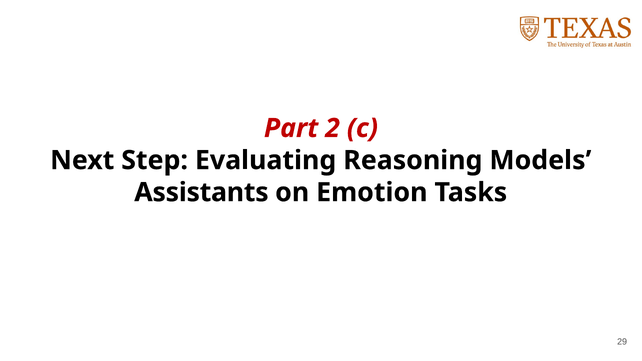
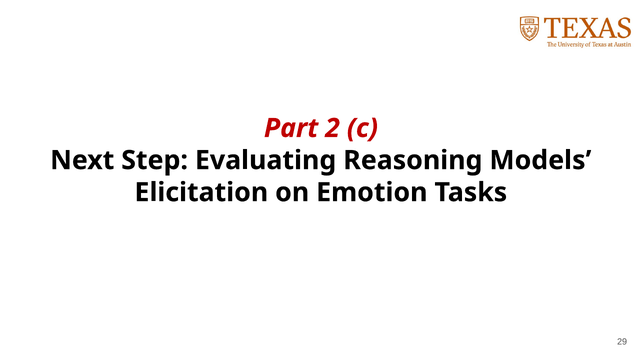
Assistants: Assistants -> Elicitation
